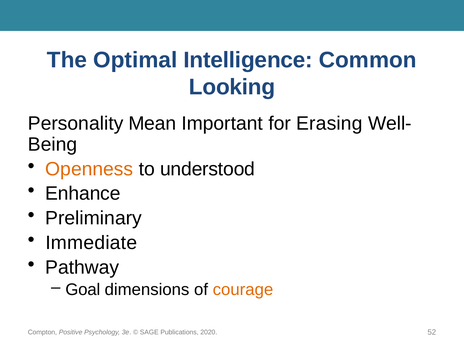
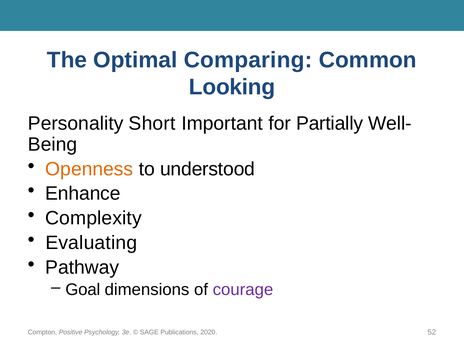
Intelligence: Intelligence -> Comparing
Mean: Mean -> Short
Erasing: Erasing -> Partially
Preliminary: Preliminary -> Complexity
Immediate: Immediate -> Evaluating
courage colour: orange -> purple
